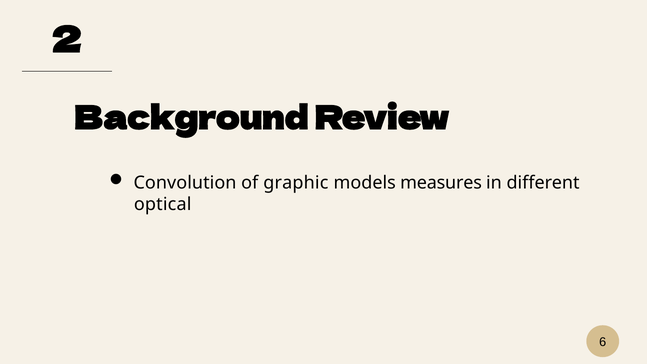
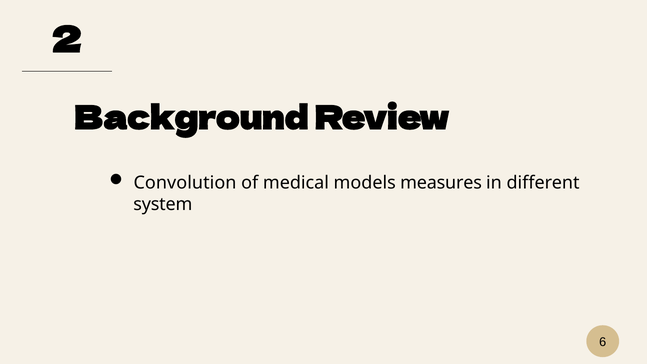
graphic: graphic -> medical
optical: optical -> system
